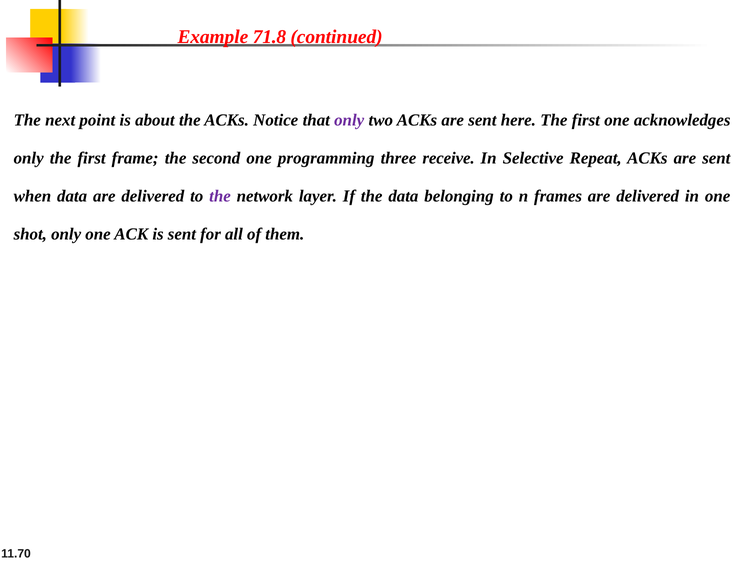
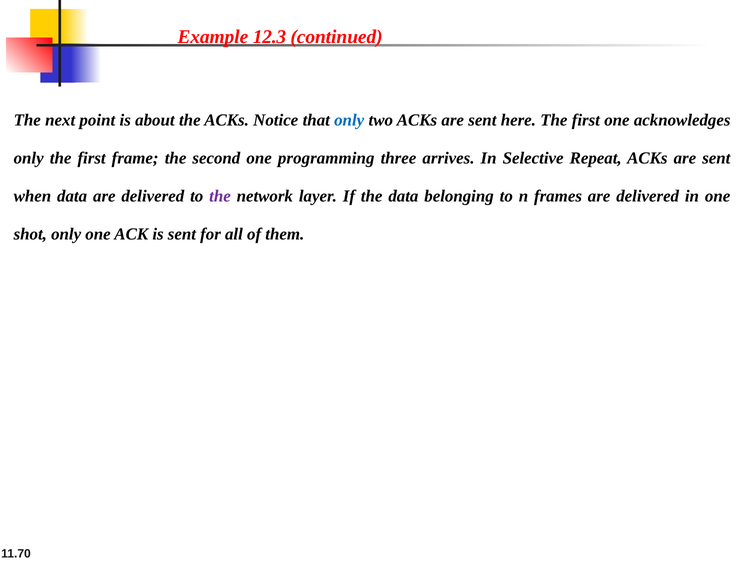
71.8: 71.8 -> 12.3
only at (349, 120) colour: purple -> blue
receive: receive -> arrives
